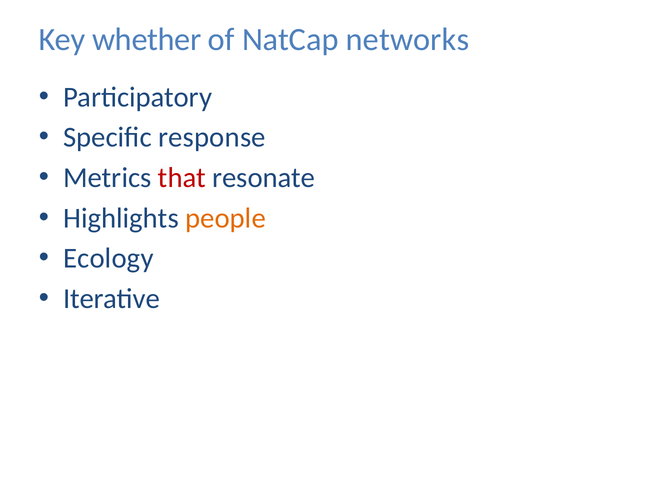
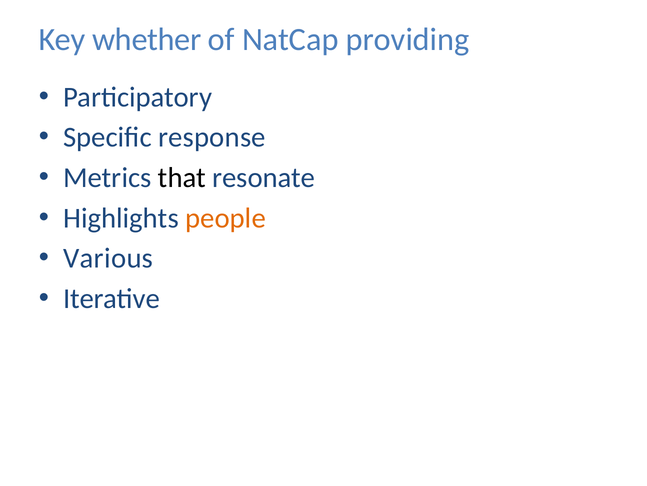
networks: networks -> providing
that colour: red -> black
Ecology: Ecology -> Various
